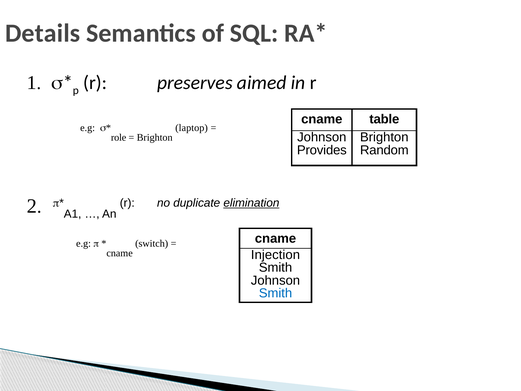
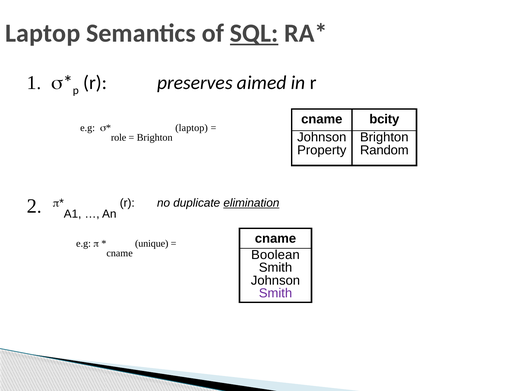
Details at (43, 33): Details -> Laptop
SQL underline: none -> present
table: table -> bcity
Provides: Provides -> Property
switch: switch -> unique
Injection: Injection -> Boolean
Smith at (276, 293) colour: blue -> purple
